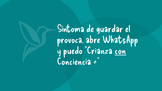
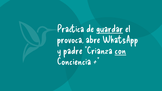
Síntoma: Síntoma -> Practica
guardar underline: none -> present
puedo: puedo -> padre
